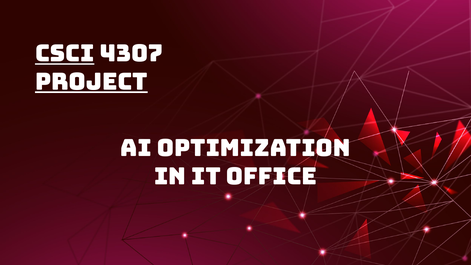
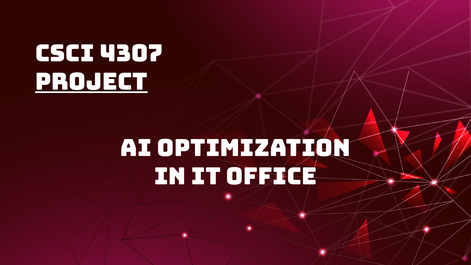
CSCI underline: present -> none
